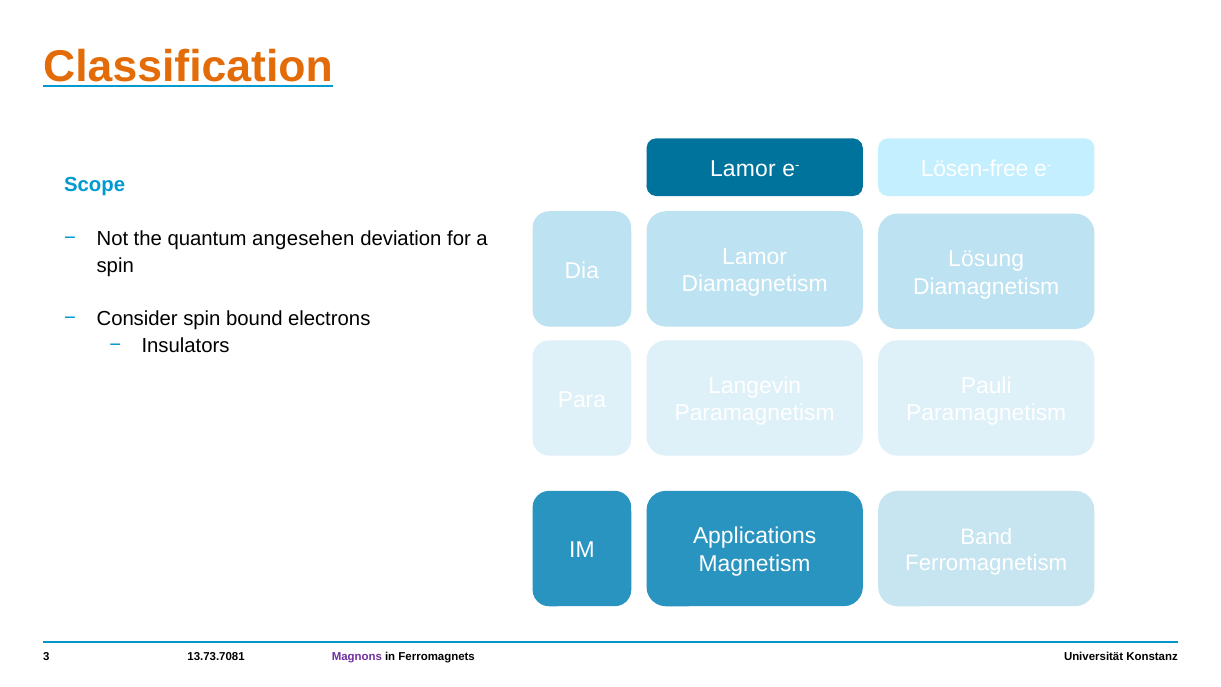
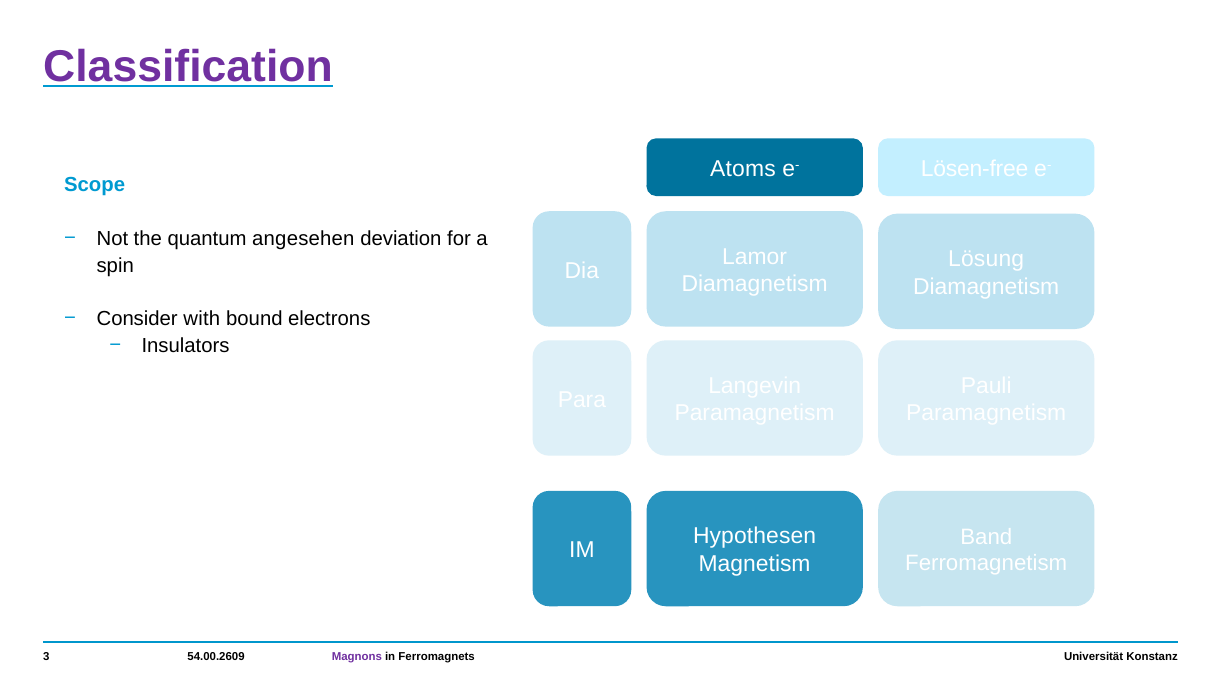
Classification colour: orange -> purple
Lamor at (743, 169): Lamor -> Atoms
Consider spin: spin -> with
Applications: Applications -> Hypothesen
13.73.7081: 13.73.7081 -> 54.00.2609
